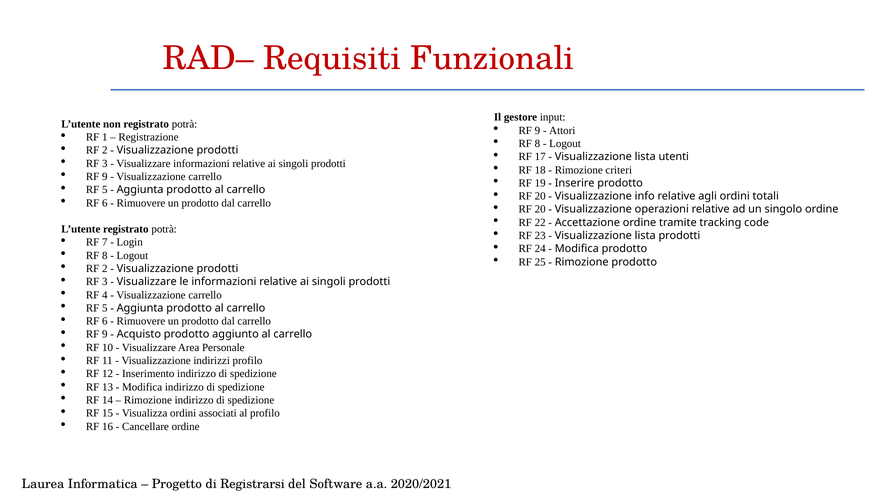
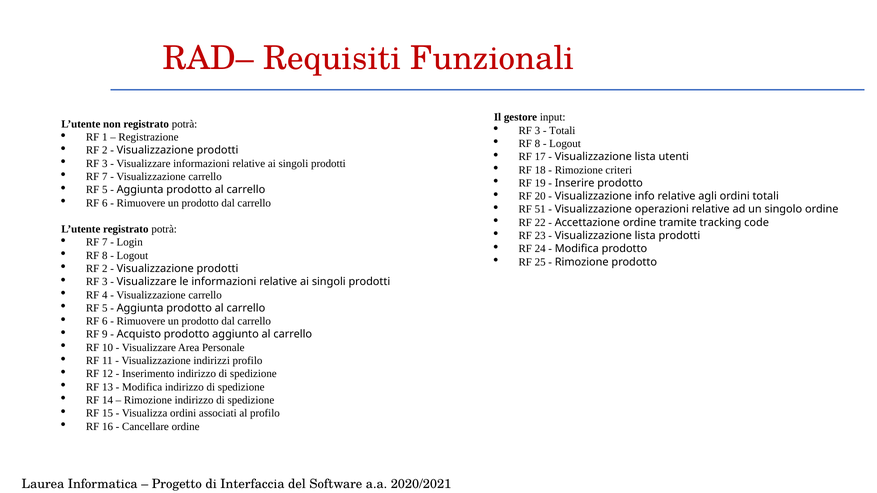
9 at (537, 131): 9 -> 3
Attori at (562, 131): Attori -> Totali
9 at (105, 177): 9 -> 7
20 at (540, 209): 20 -> 51
Registrarsi: Registrarsi -> Interfaccia
